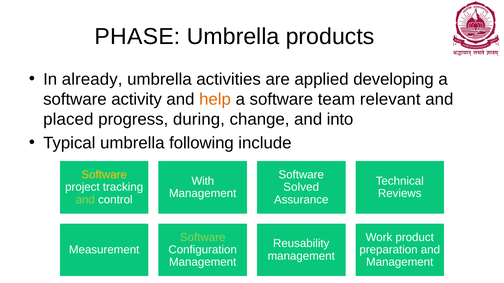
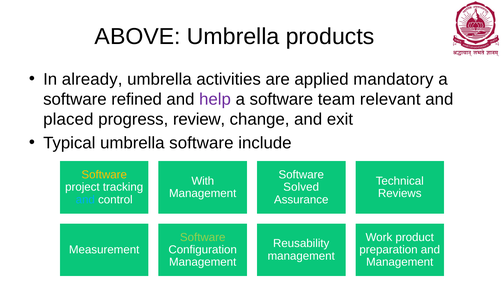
PHASE: PHASE -> ABOVE
developing: developing -> mandatory
activity: activity -> refined
help colour: orange -> purple
during: during -> review
into: into -> exit
umbrella following: following -> software
and at (85, 200) colour: light green -> light blue
